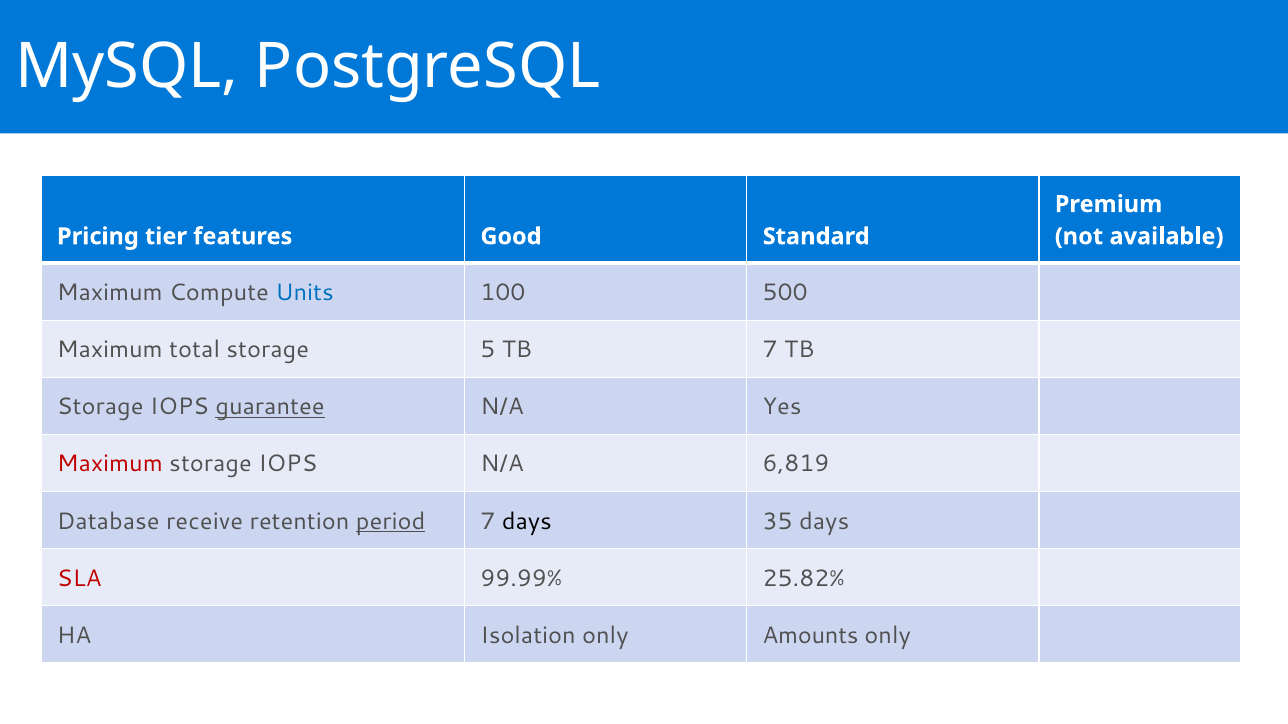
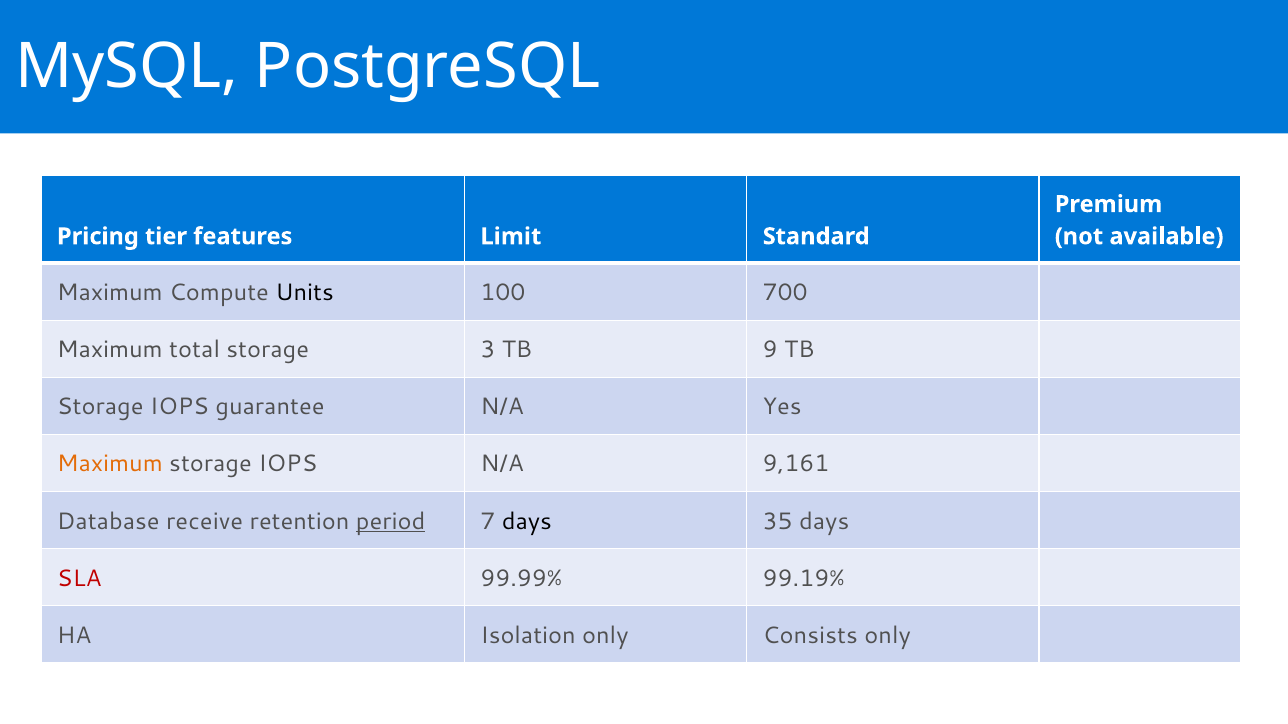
Good: Good -> Limit
Units colour: blue -> black
500: 500 -> 700
5: 5 -> 3
TB 7: 7 -> 9
guarantee underline: present -> none
Maximum at (110, 464) colour: red -> orange
6,819: 6,819 -> 9,161
25.82%: 25.82% -> 99.19%
Amounts: Amounts -> Consists
